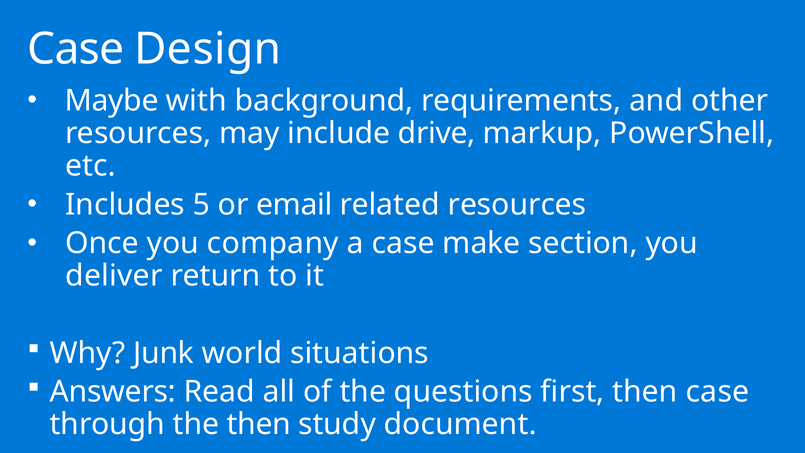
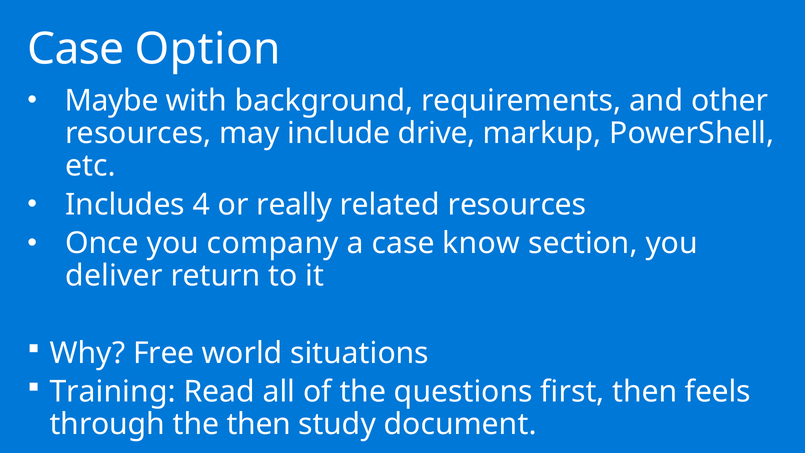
Design: Design -> Option
5: 5 -> 4
email: email -> really
make: make -> know
Junk: Junk -> Free
Answers: Answers -> Training
then case: case -> feels
